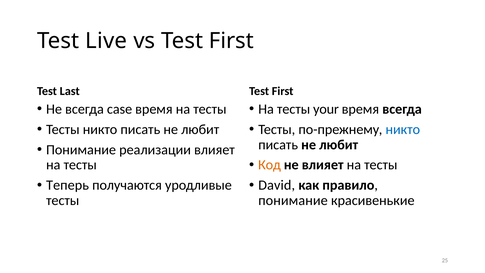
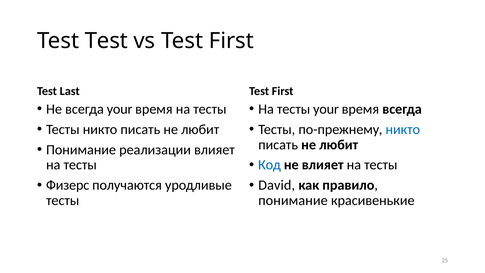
Test Live: Live -> Test
всегда case: case -> your
Код colour: orange -> blue
Теперь: Теперь -> Физерс
